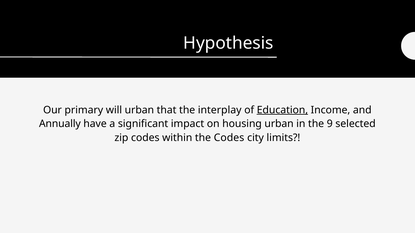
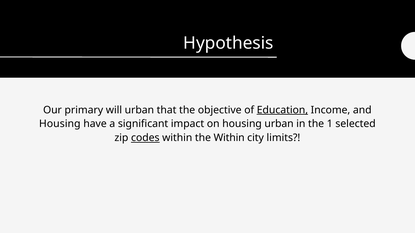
interplay: interplay -> objective
Annually at (60, 124): Annually -> Housing
9: 9 -> 1
codes at (145, 138) underline: none -> present
the Codes: Codes -> Within
